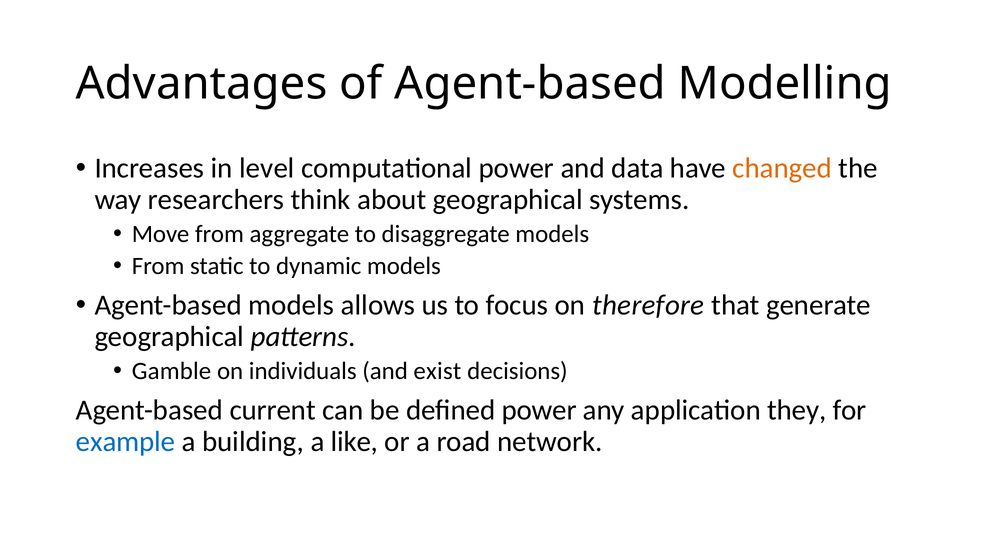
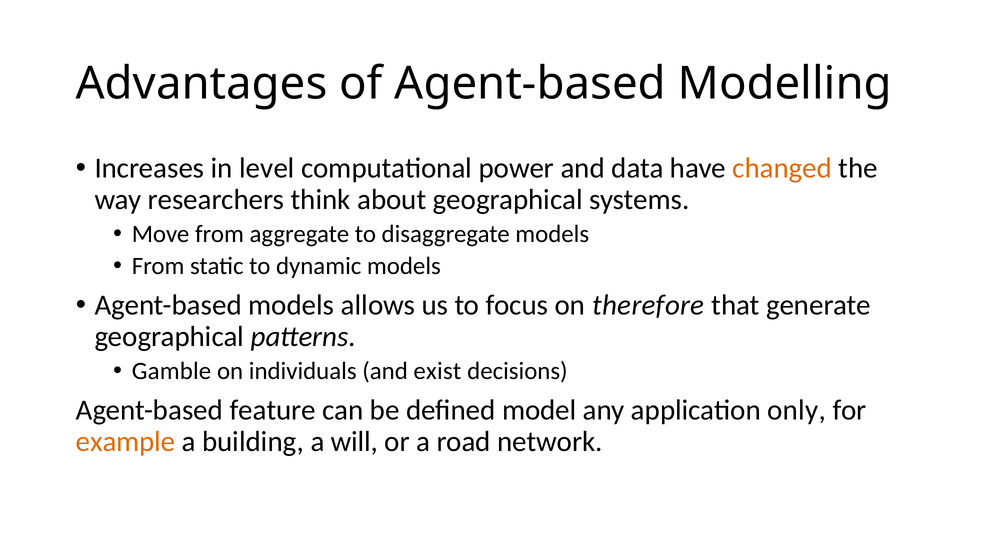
current: current -> feature
defined power: power -> model
they: they -> only
example colour: blue -> orange
like: like -> will
